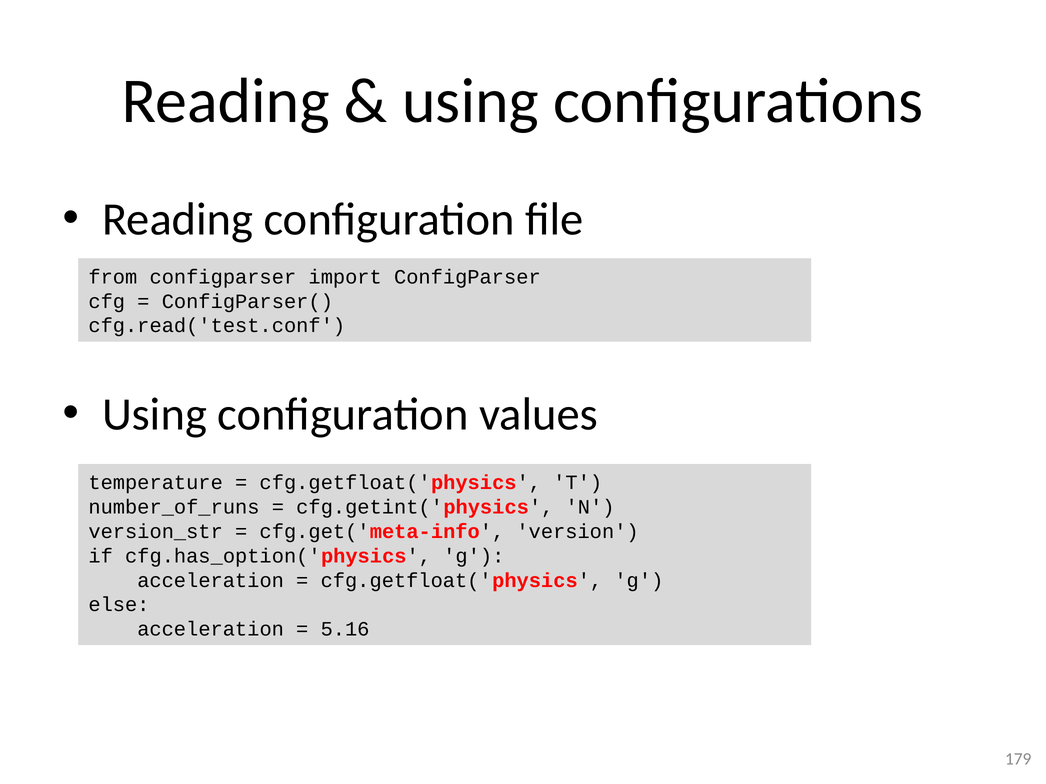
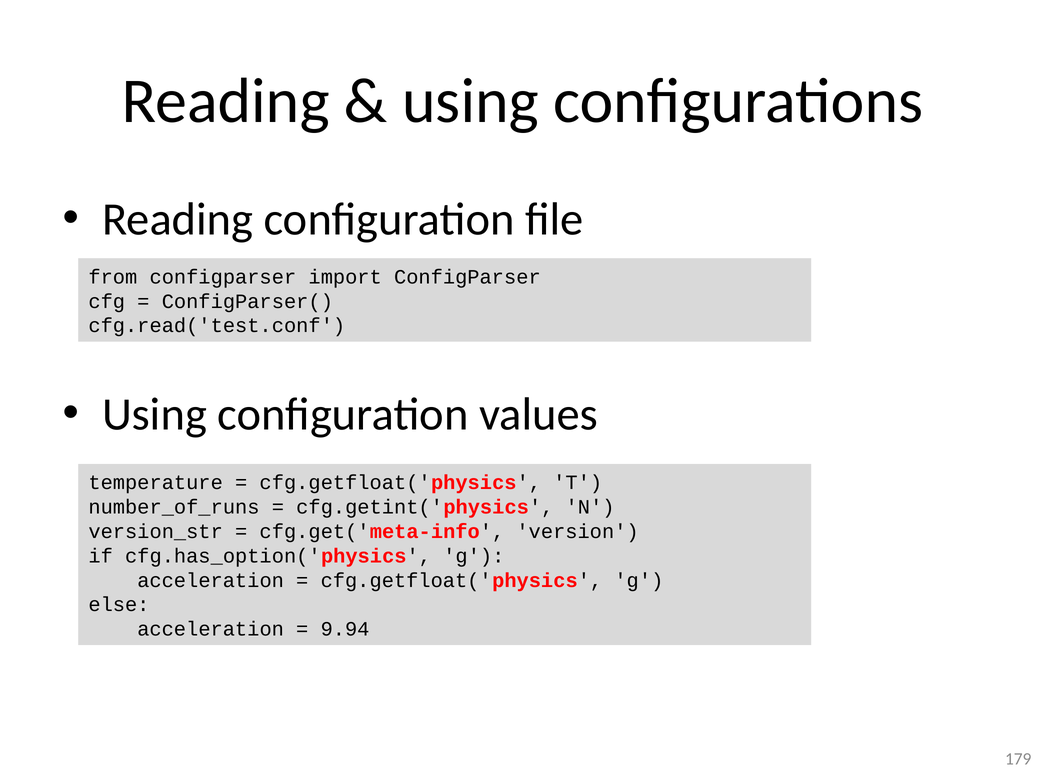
5.16: 5.16 -> 9.94
